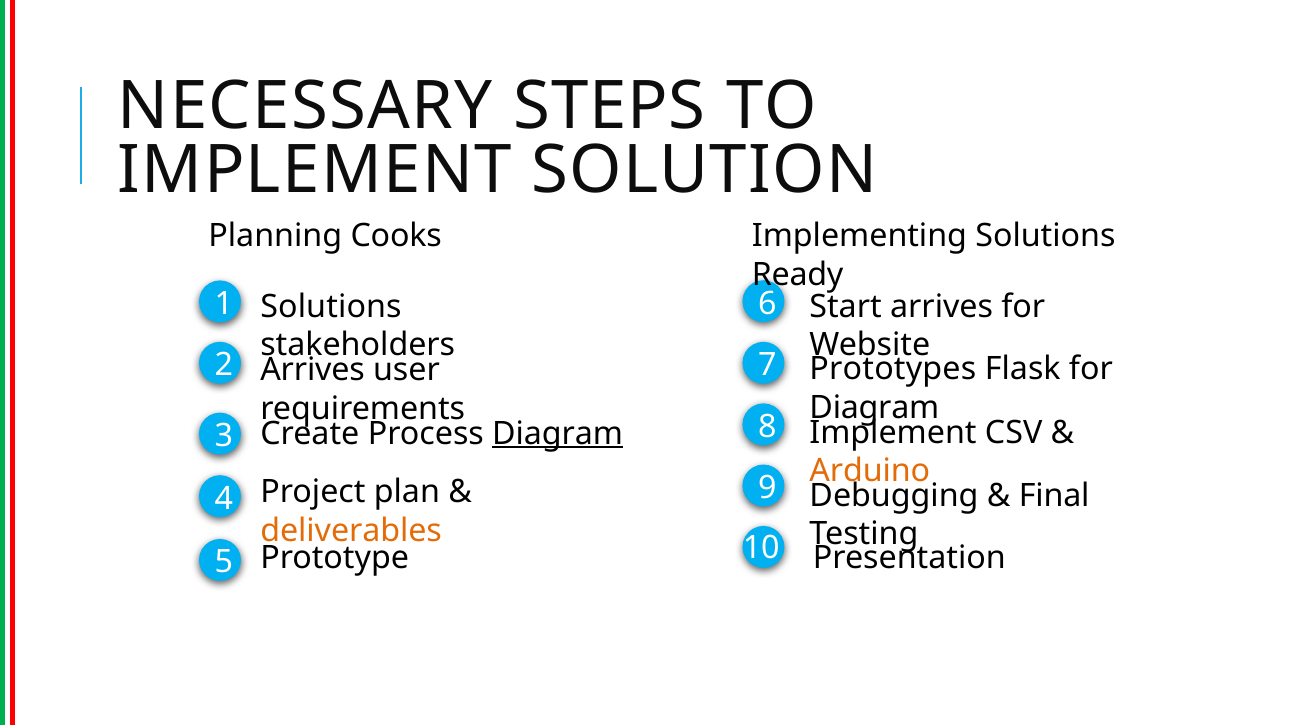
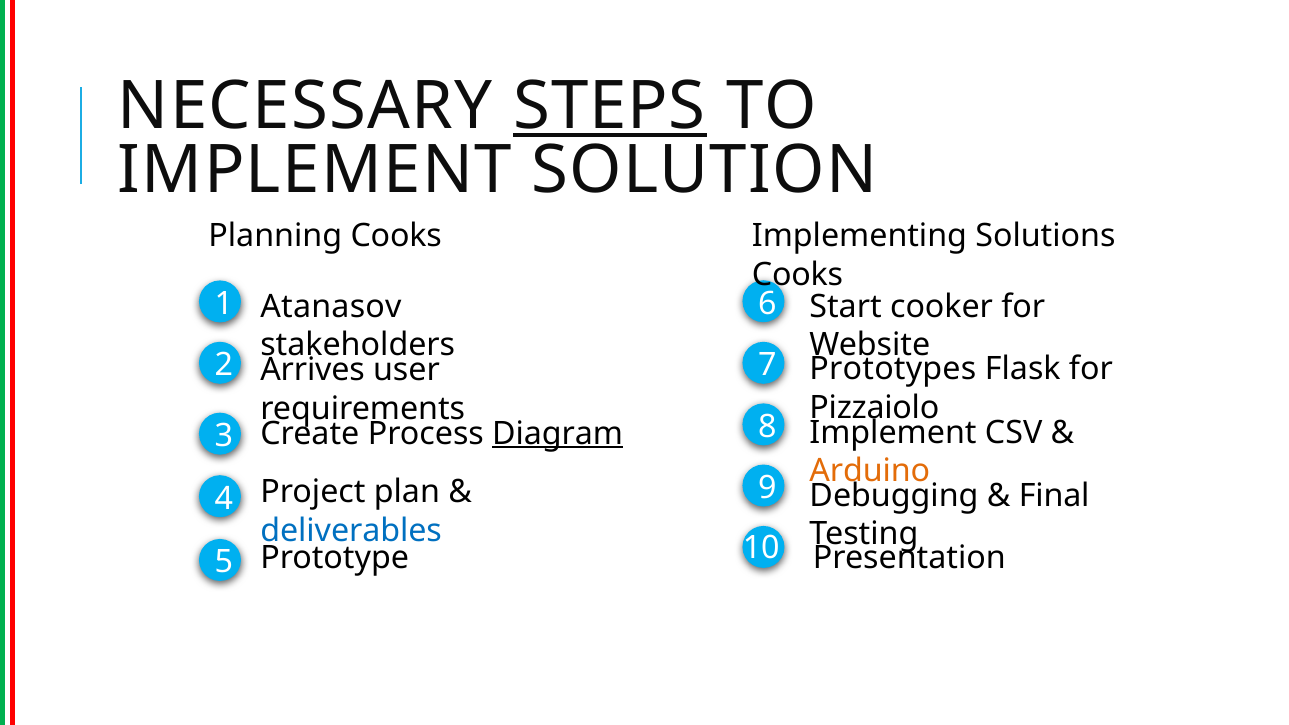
STEPS underline: none -> present
Ready at (798, 274): Ready -> Cooks
Start arrives: arrives -> cooker
1 Solutions: Solutions -> Atanasov
Diagram at (874, 408): Diagram -> Pizzaiolo
deliverables colour: orange -> blue
